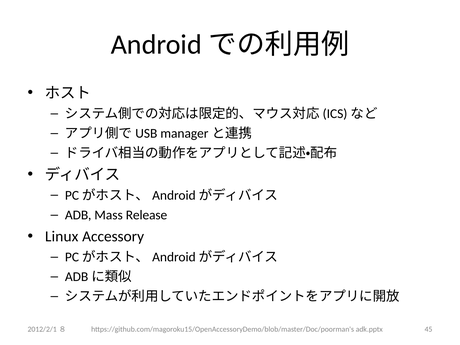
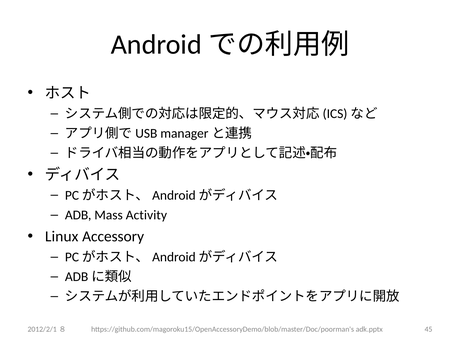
Release: Release -> Activity
